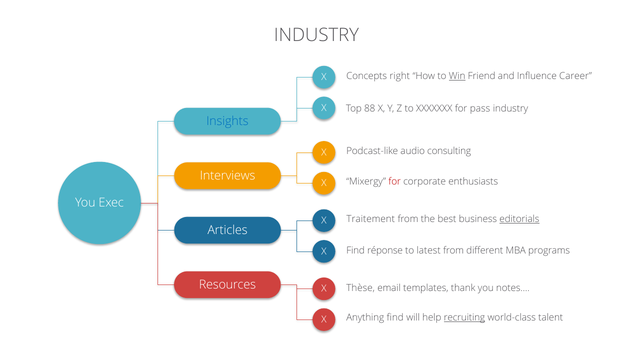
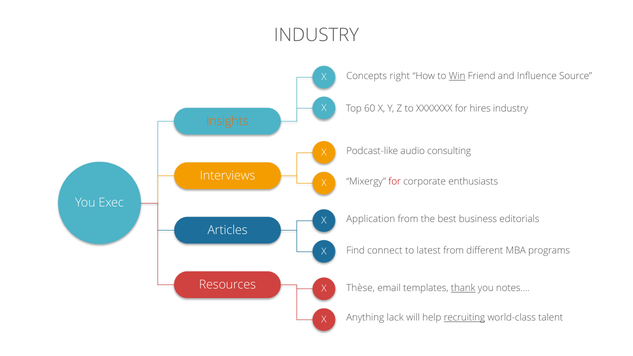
Career: Career -> Source
88: 88 -> 60
pass: pass -> hires
Insights colour: blue -> orange
Traitement: Traitement -> Application
editorials underline: present -> none
réponse: réponse -> connect
thank underline: none -> present
Anything find: find -> lack
